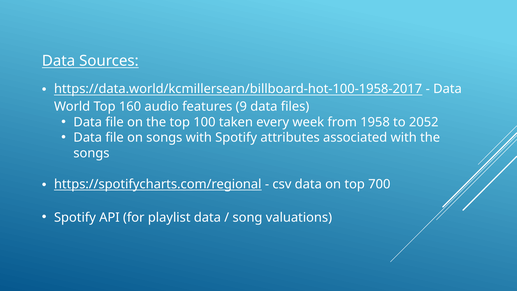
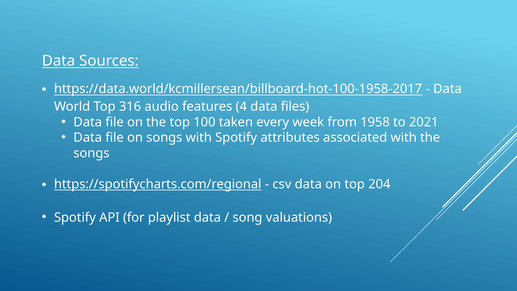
160: 160 -> 316
9: 9 -> 4
2052: 2052 -> 2021
700: 700 -> 204
